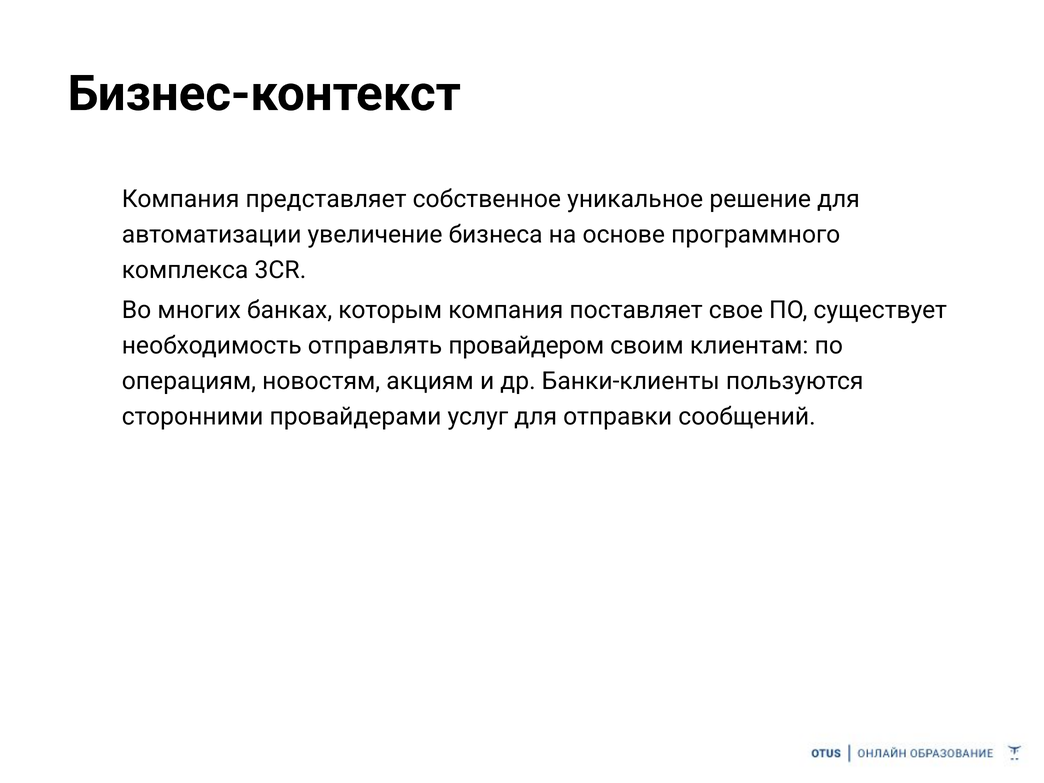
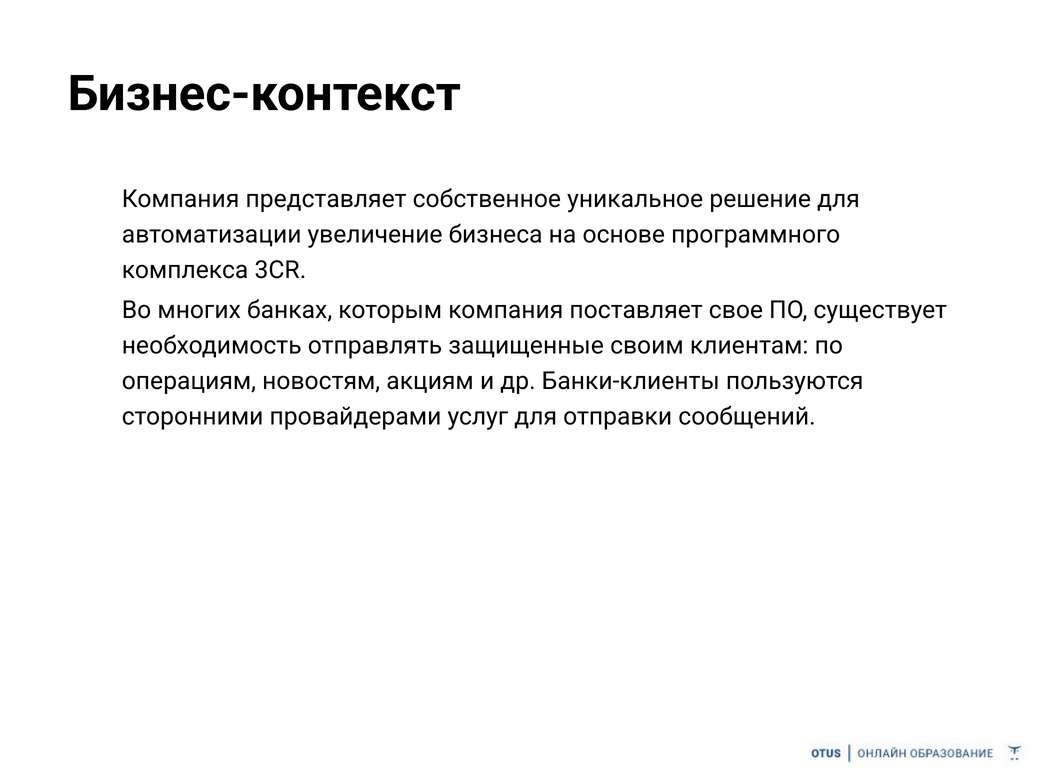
провайдером: провайдером -> защищенные
